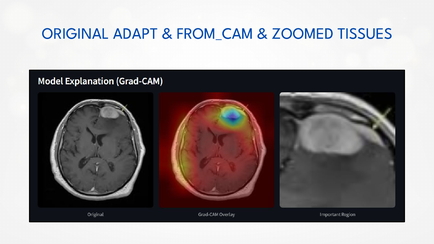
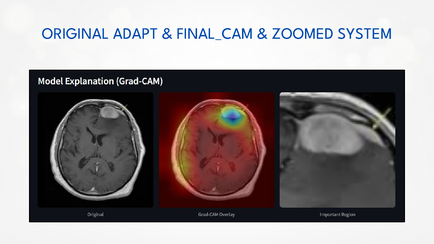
FROM_CAM: FROM_CAM -> FINAL_CAM
TISSUES: TISSUES -> SYSTEM
